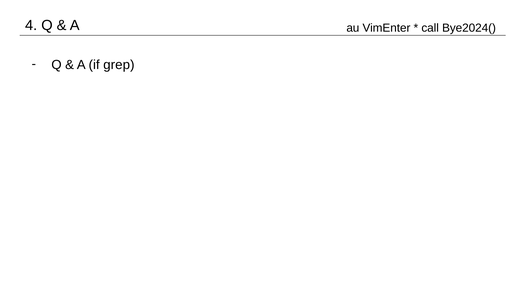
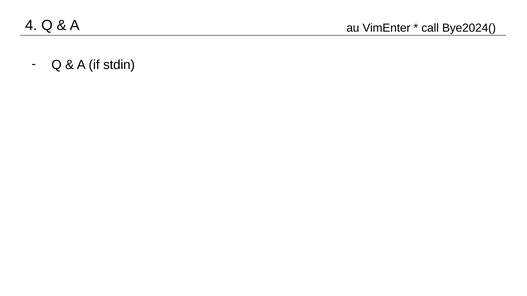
grep: grep -> stdin
